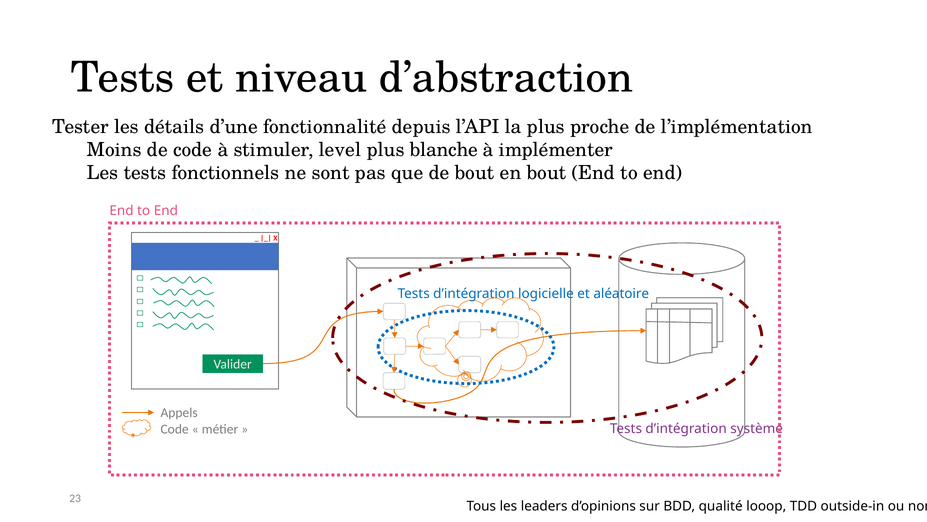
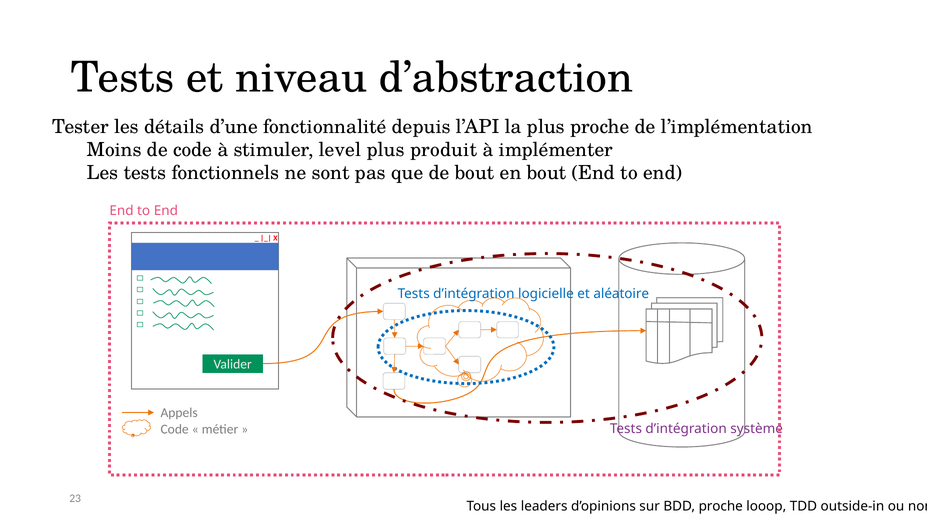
blanche: blanche -> produit
BDD qualité: qualité -> proche
